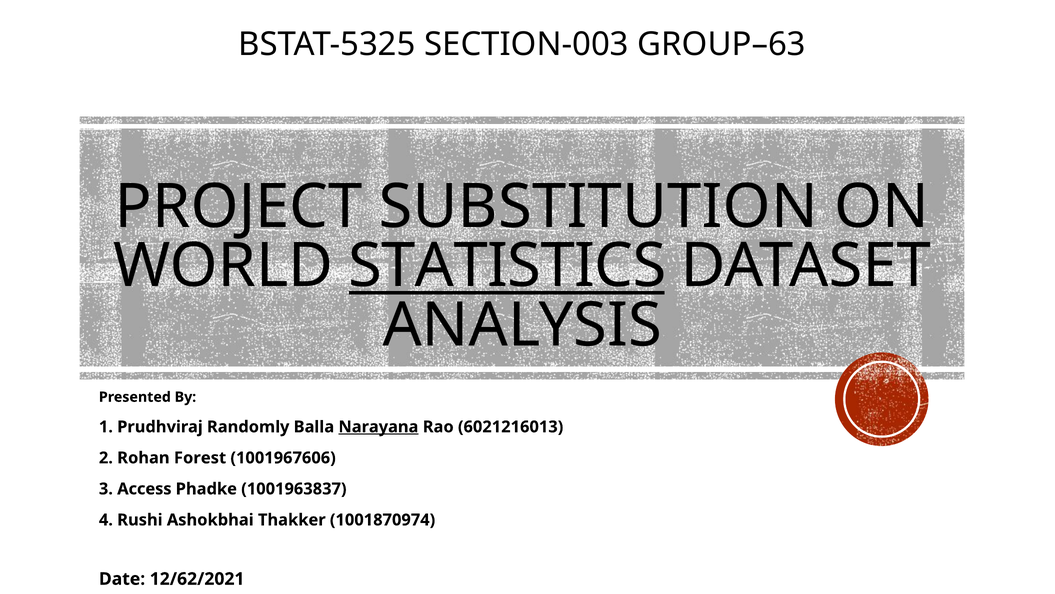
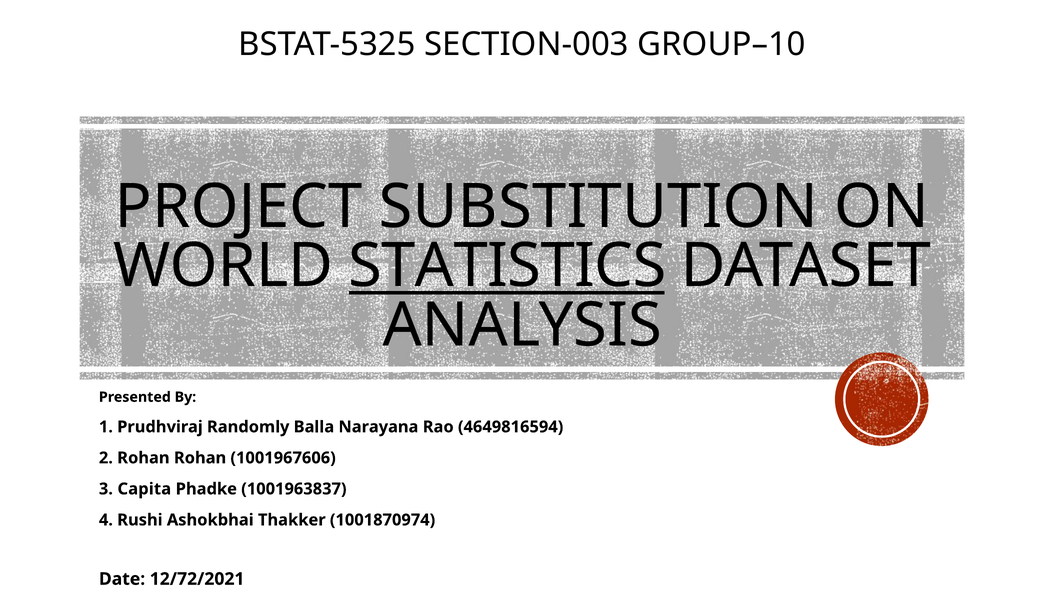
GROUP–63: GROUP–63 -> GROUP–10
Narayana underline: present -> none
6021216013: 6021216013 -> 4649816594
Rohan Forest: Forest -> Rohan
Access: Access -> Capita
12/62/2021: 12/62/2021 -> 12/72/2021
